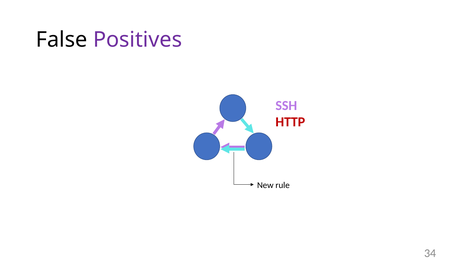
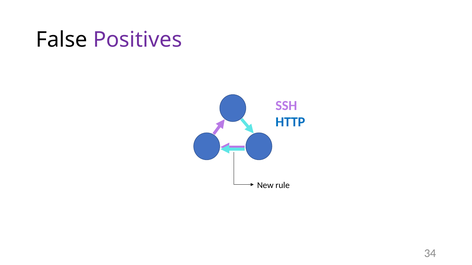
HTTP colour: red -> blue
